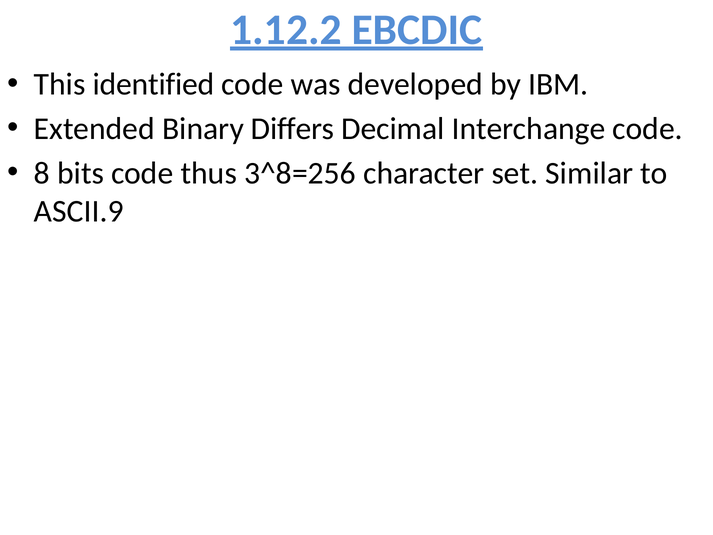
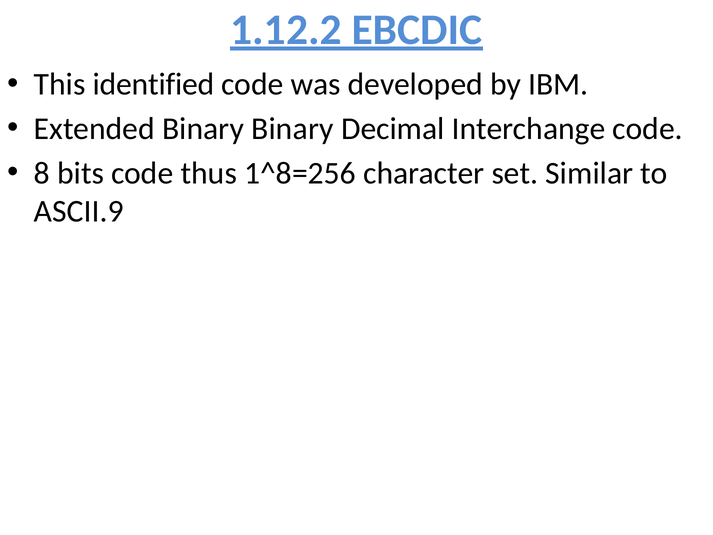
Binary Differs: Differs -> Binary
3^8=256: 3^8=256 -> 1^8=256
